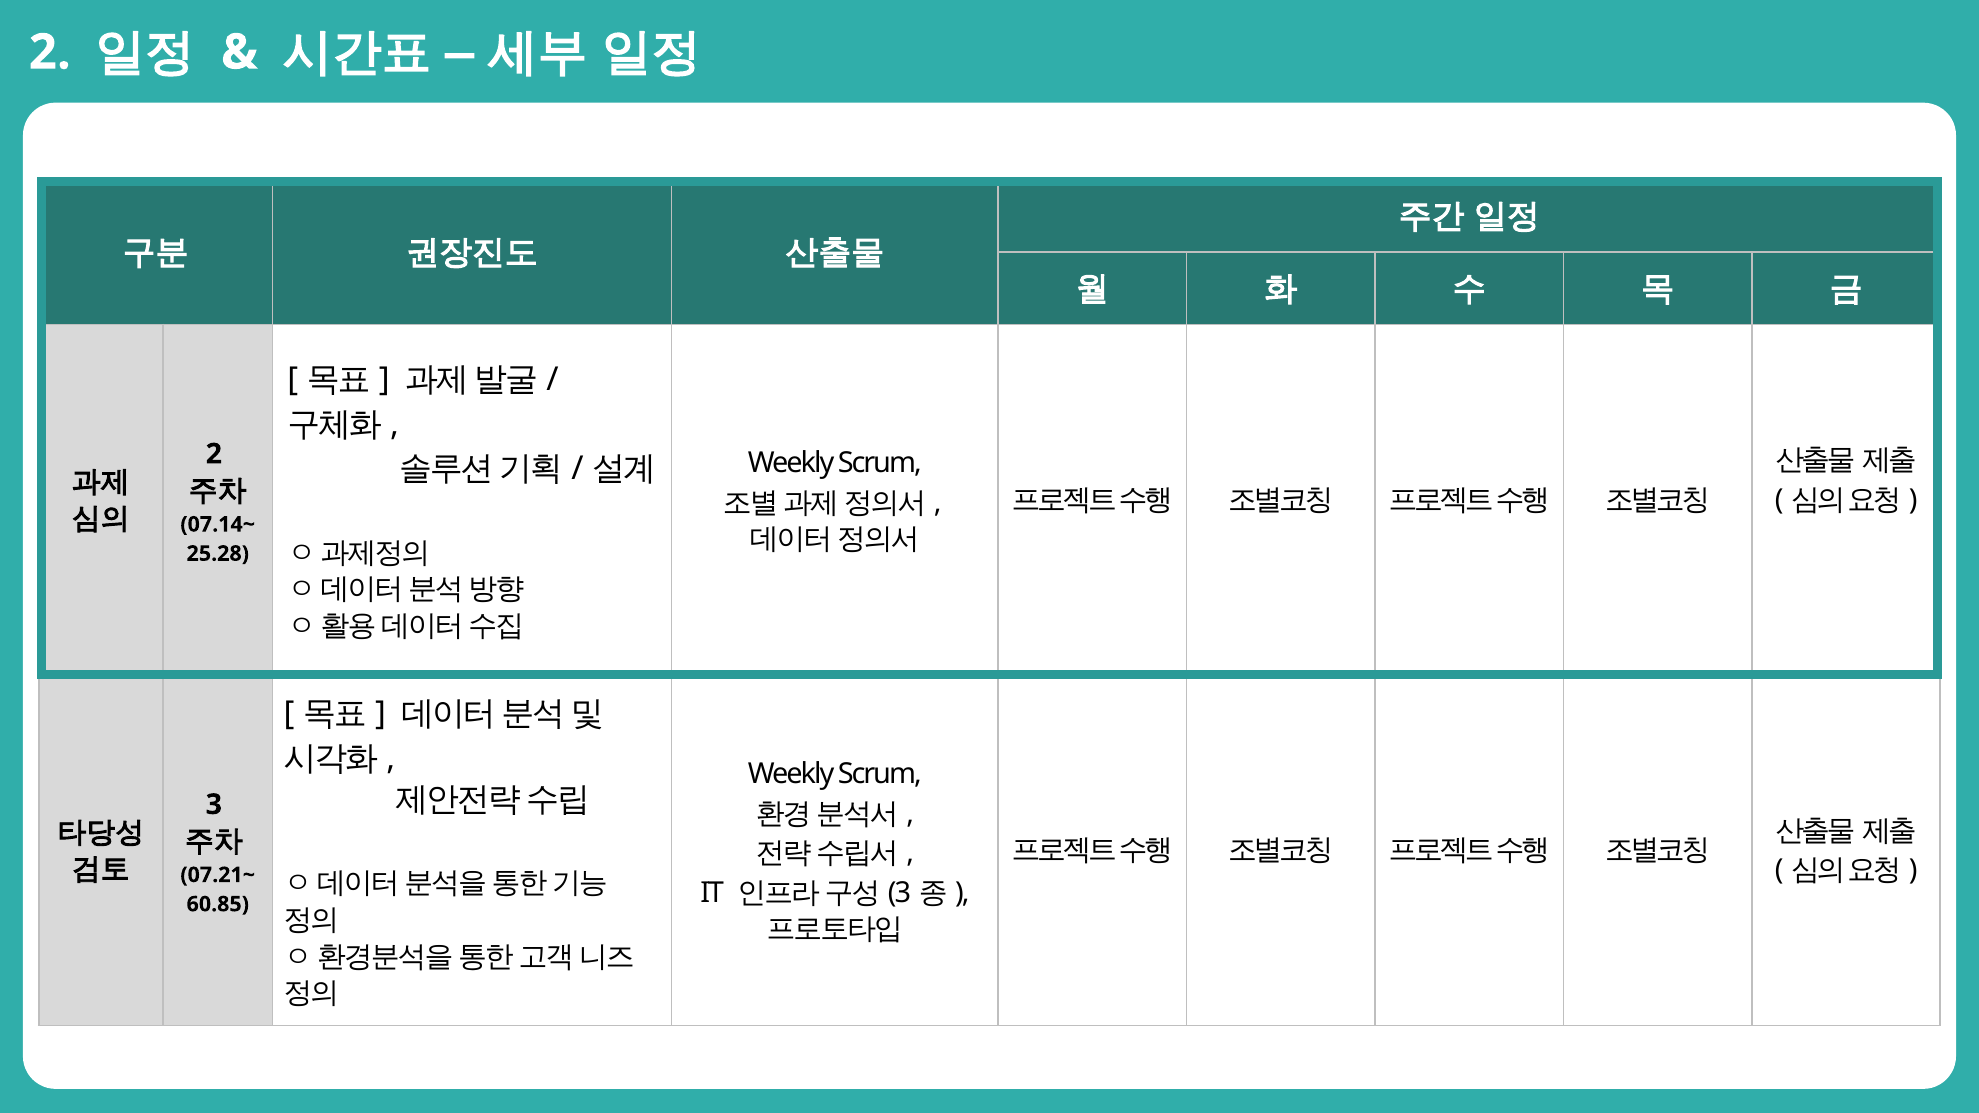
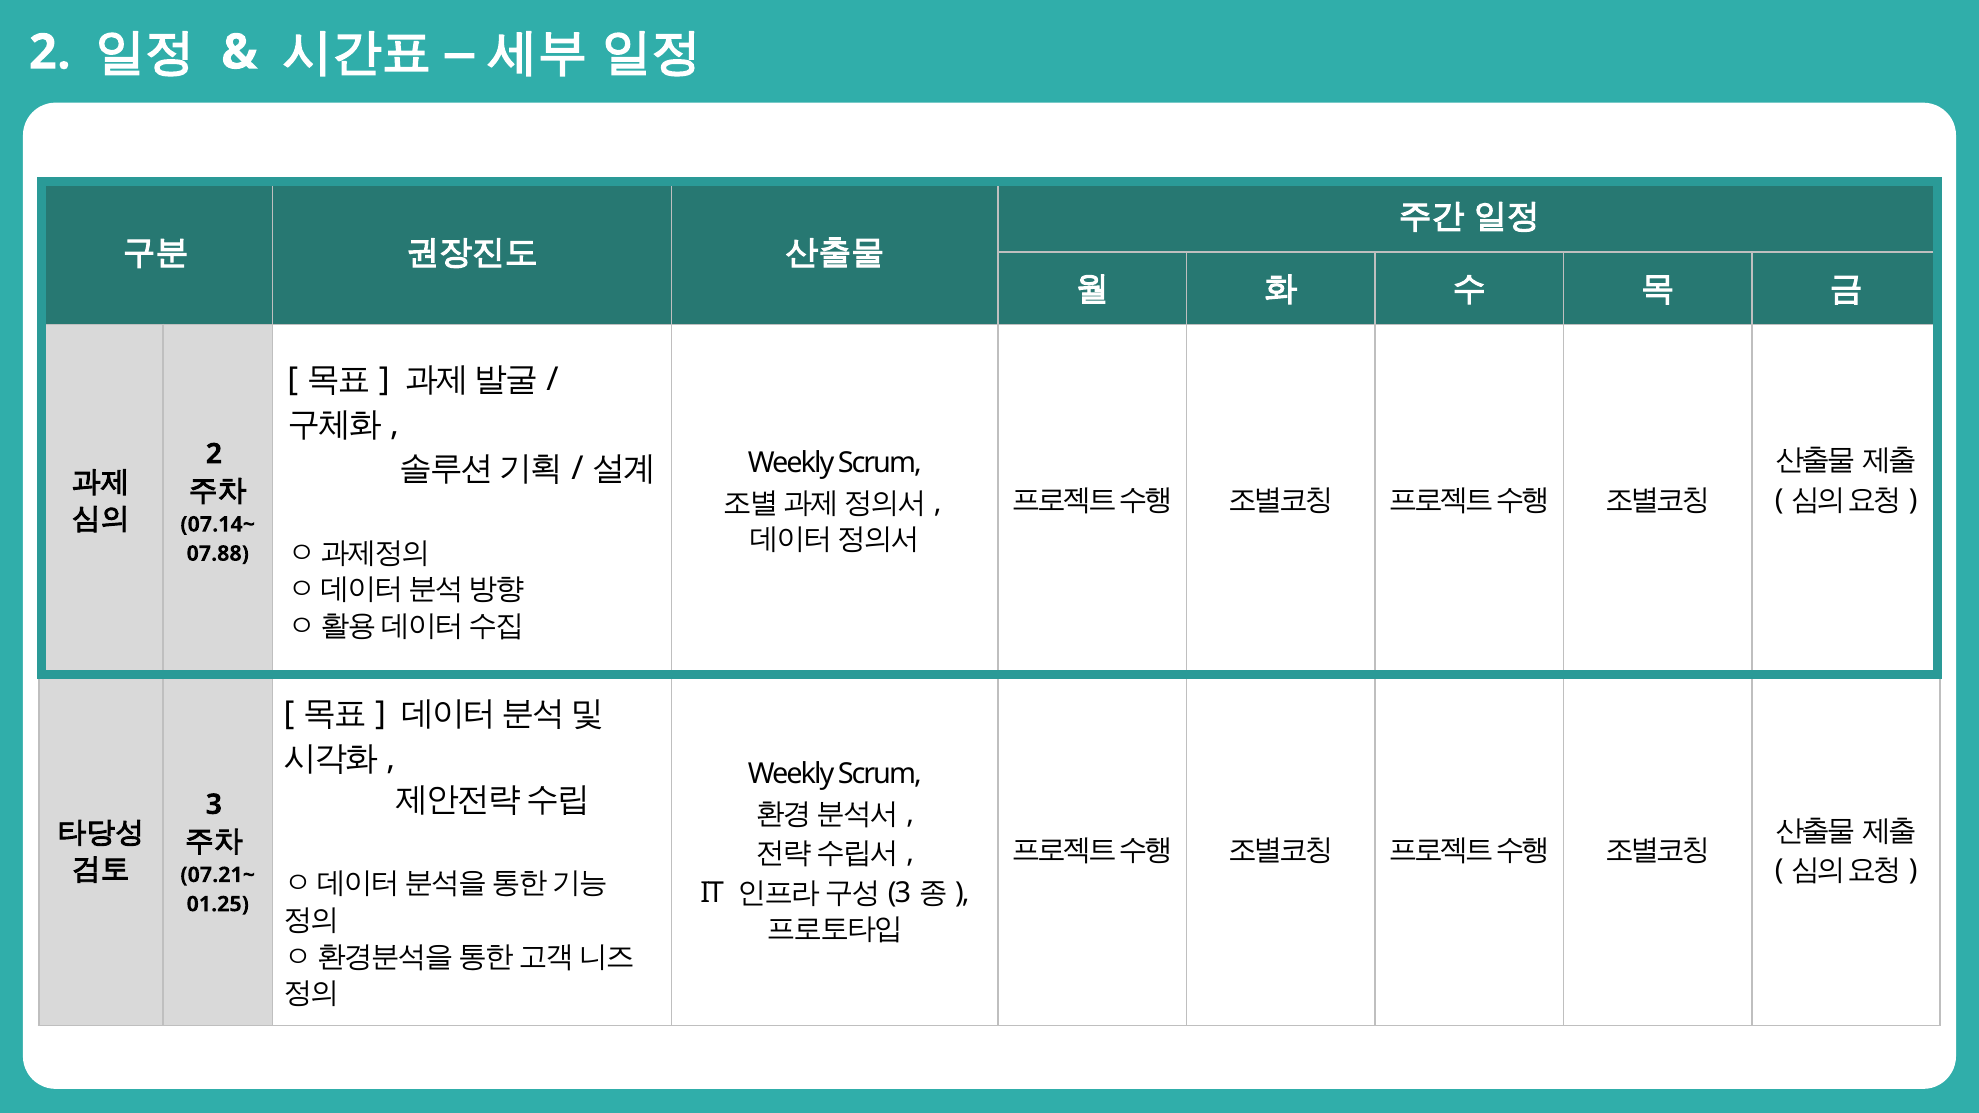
25.28: 25.28 -> 07.88
60.85: 60.85 -> 01.25
